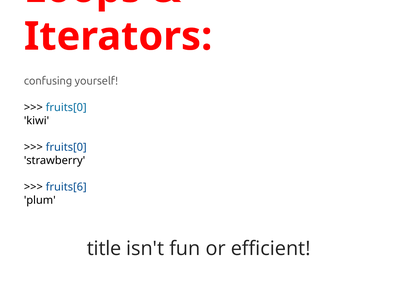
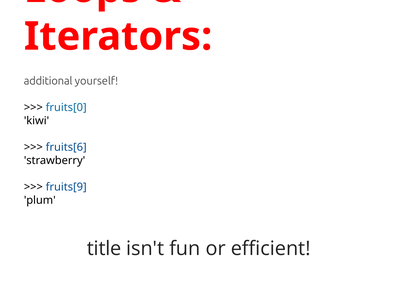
confusing: confusing -> additional
fruits[0 at (66, 147): fruits[0 -> fruits[6
fruits[6: fruits[6 -> fruits[9
